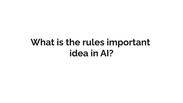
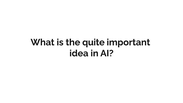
rules: rules -> quite
